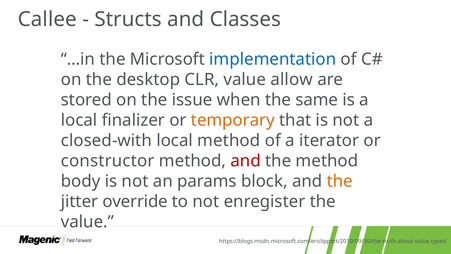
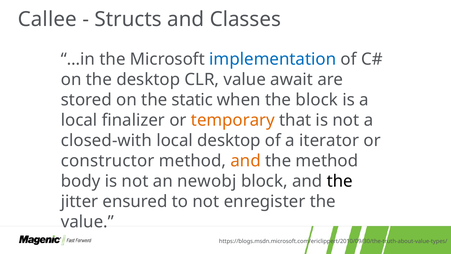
allow: allow -> await
issue: issue -> static
the same: same -> block
local method: method -> desktop
and at (246, 161) colour: red -> orange
params: params -> newobj
the at (340, 181) colour: orange -> black
override: override -> ensured
